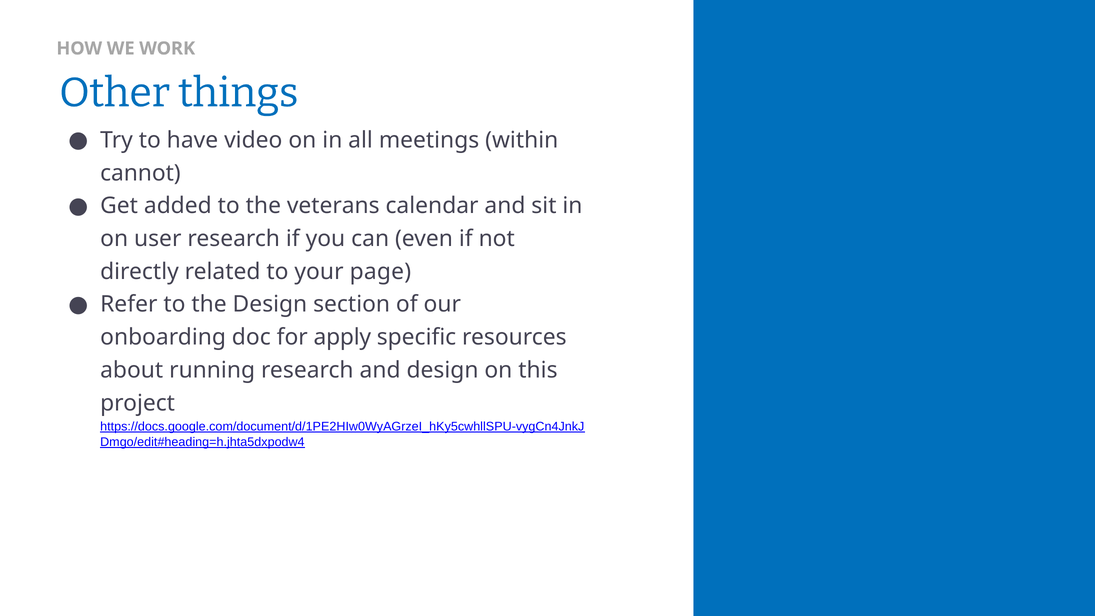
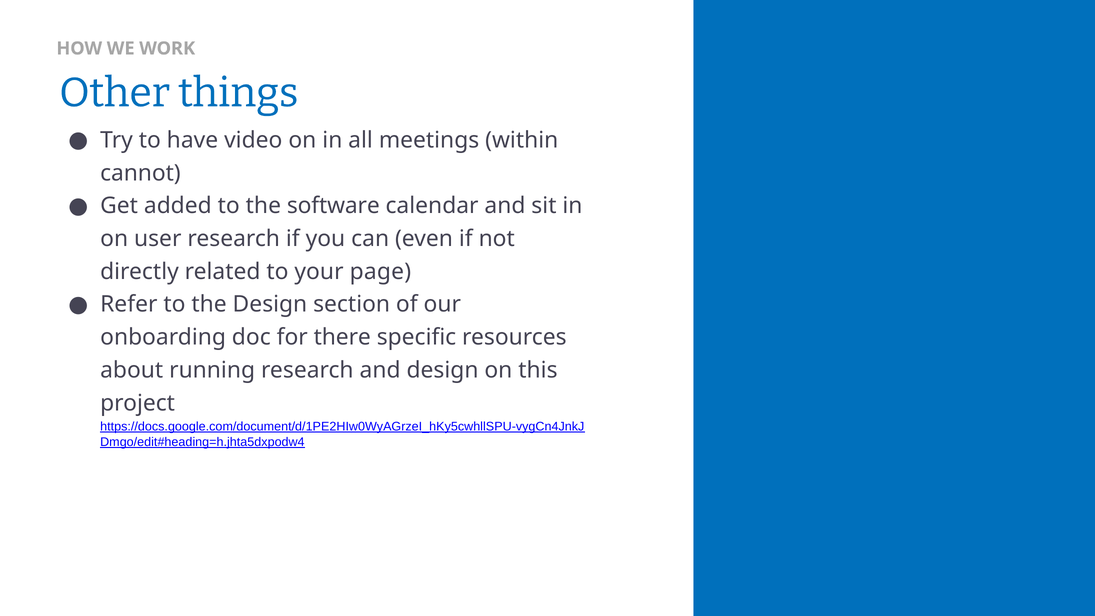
veterans: veterans -> software
apply: apply -> there
